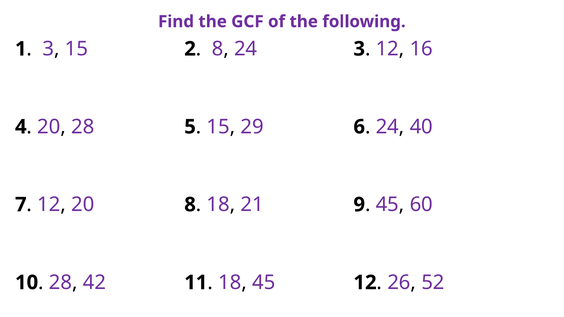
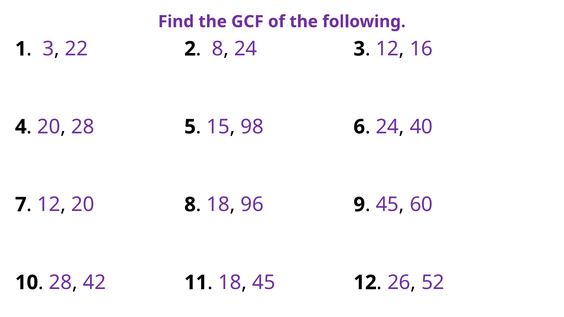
3 15: 15 -> 22
29: 29 -> 98
21: 21 -> 96
